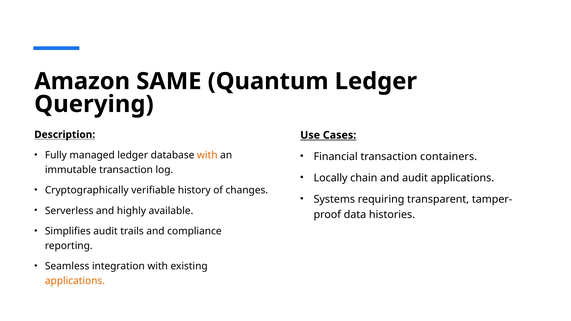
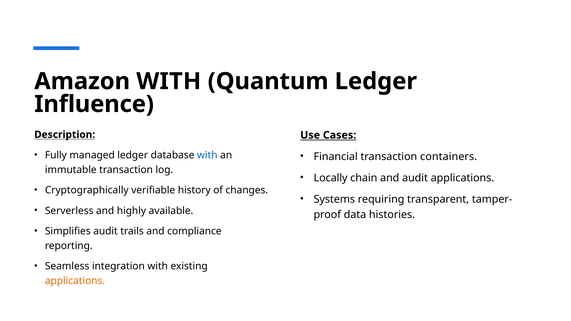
Amazon SAME: SAME -> WITH
Querying: Querying -> Influence
with at (207, 155) colour: orange -> blue
